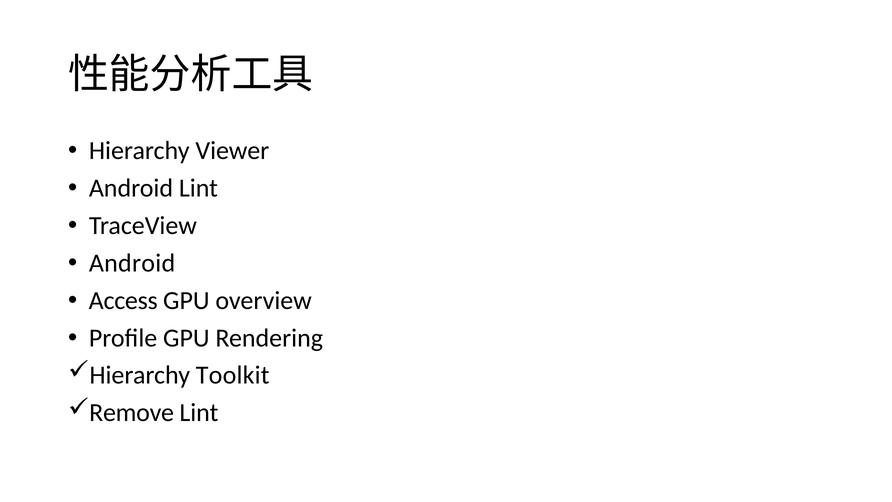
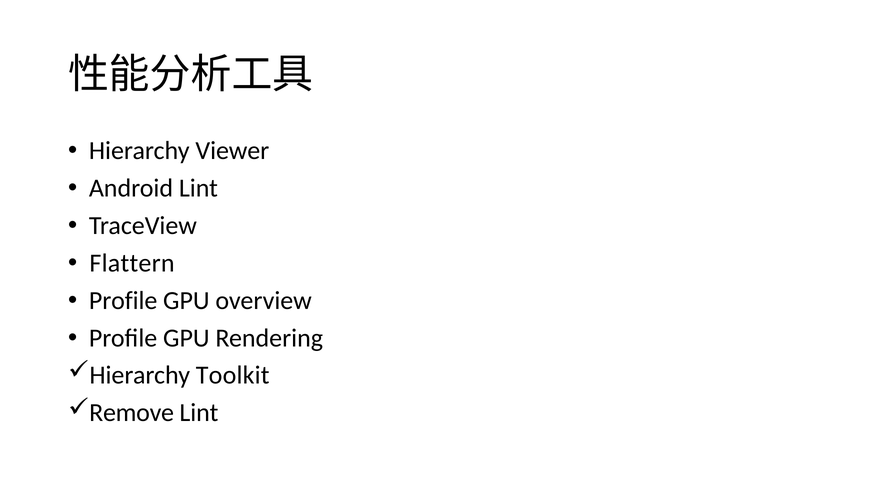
Android at (132, 263): Android -> Flattern
Access at (123, 300): Access -> Profile
